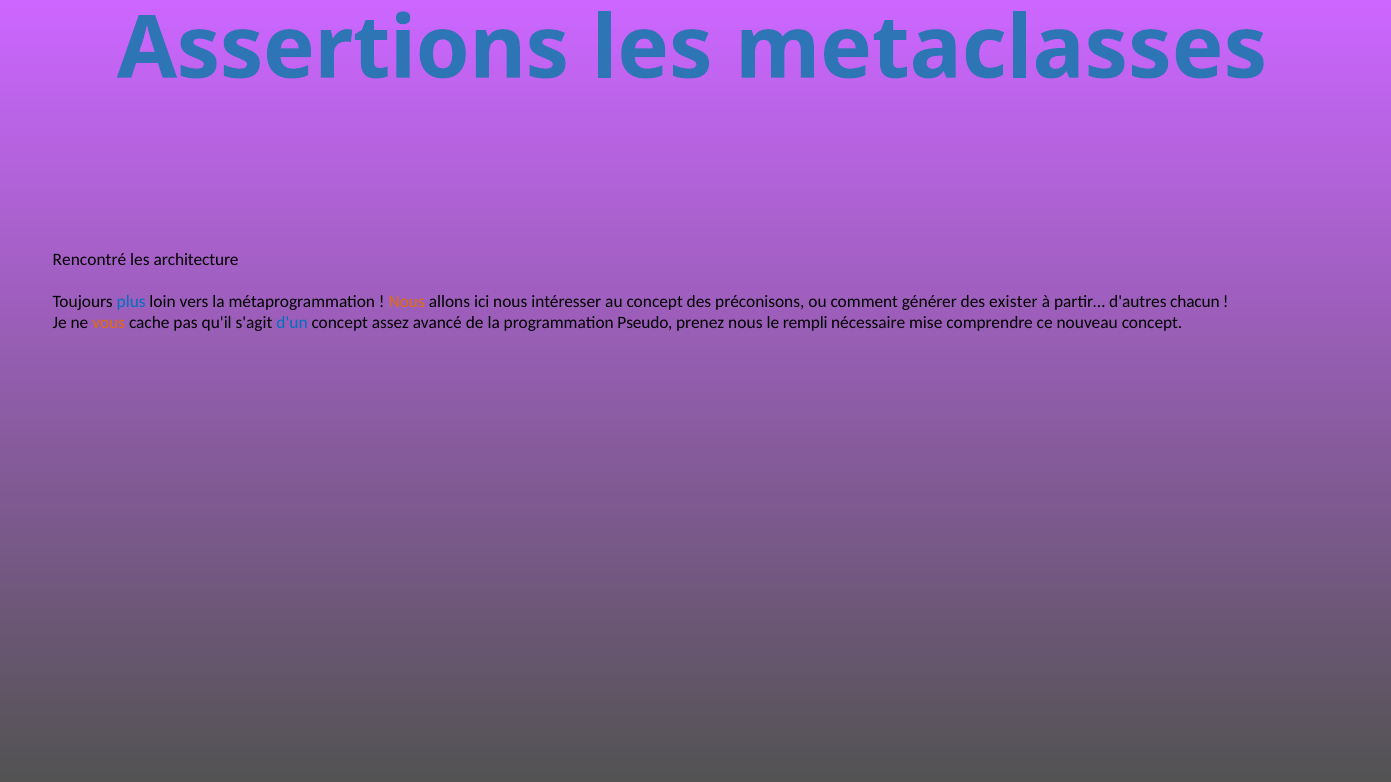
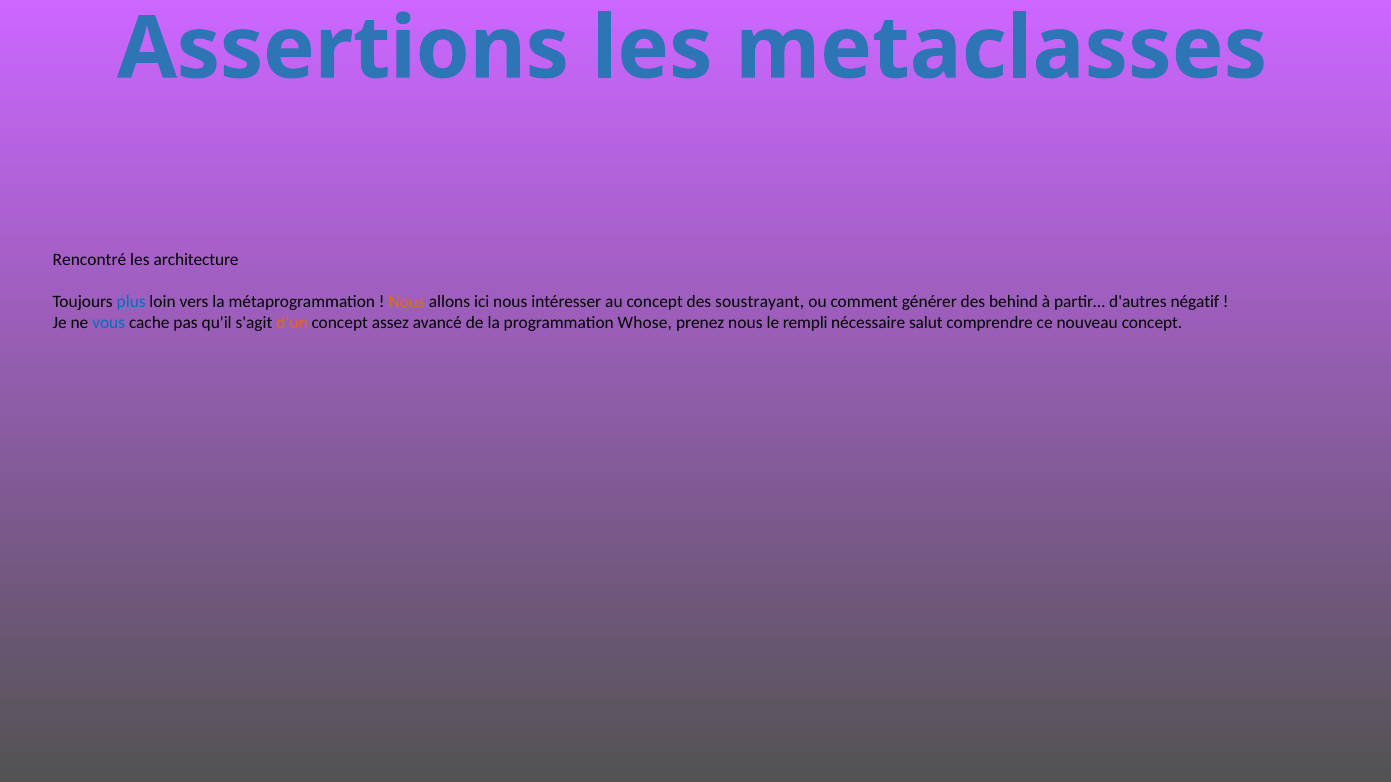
préconisons: préconisons -> soustrayant
exister: exister -> behind
chacun: chacun -> négatif
vous colour: orange -> blue
d'un colour: blue -> orange
Pseudo: Pseudo -> Whose
mise: mise -> salut
